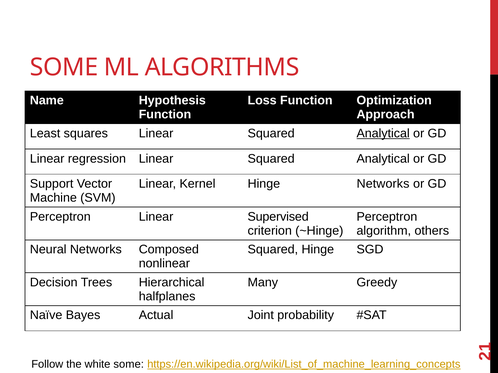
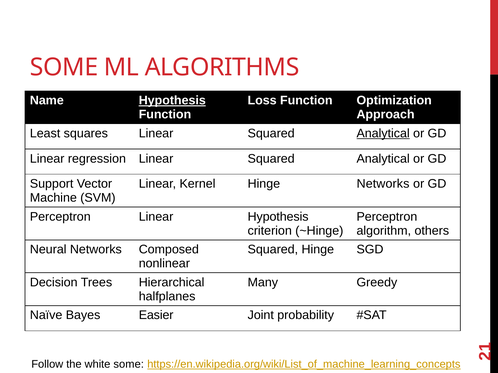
Hypothesis at (172, 101) underline: none -> present
Linear Supervised: Supervised -> Hypothesis
Actual: Actual -> Easier
